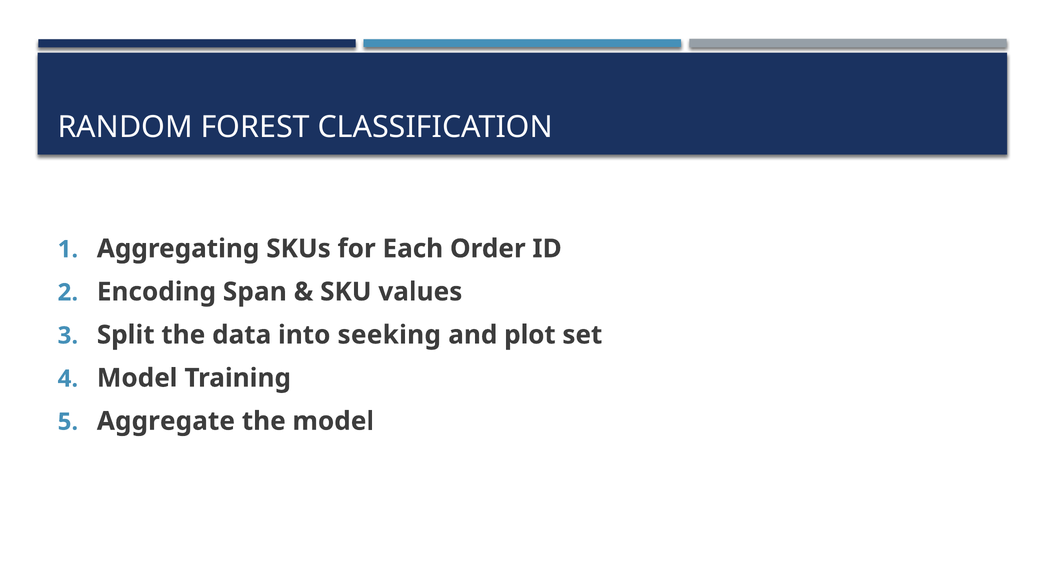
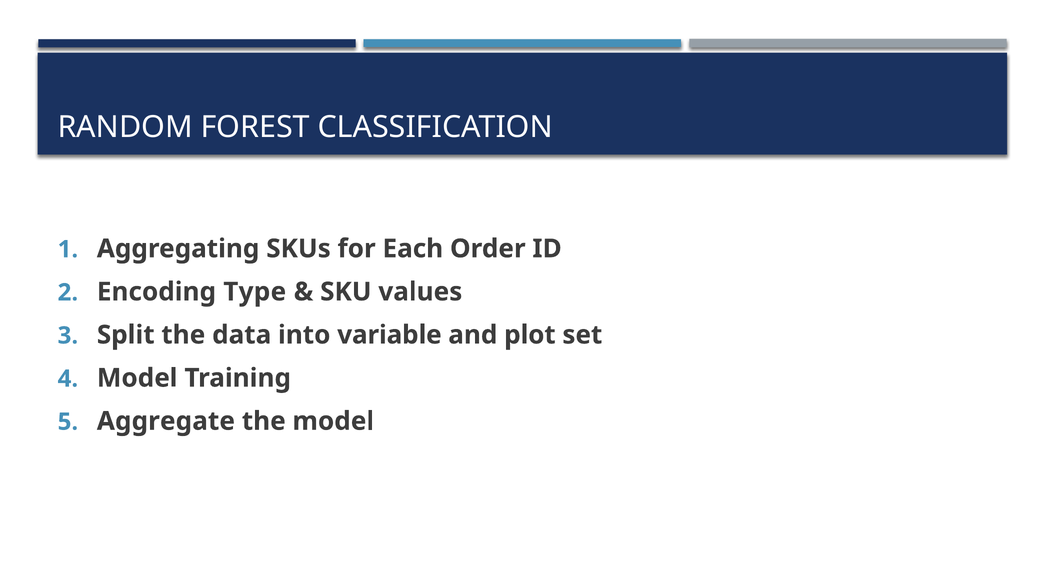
Span: Span -> Type
seeking: seeking -> variable
